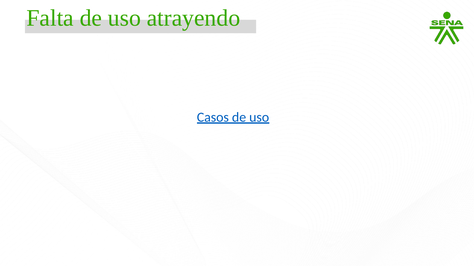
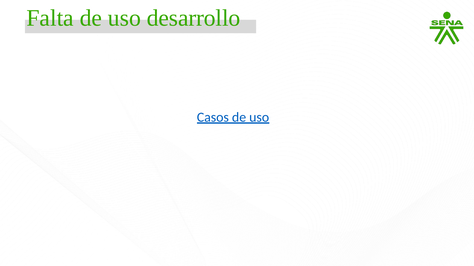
atrayendo: atrayendo -> desarrollo
